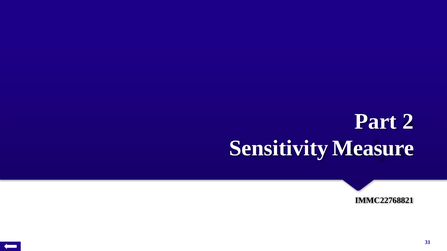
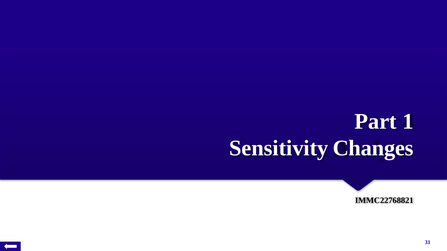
2: 2 -> 1
Measure: Measure -> Changes
